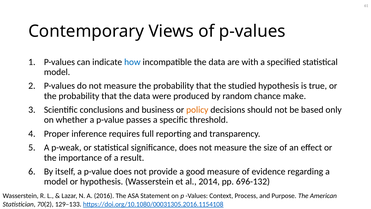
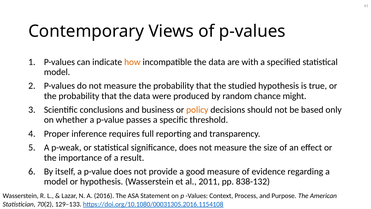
how colour: blue -> orange
make: make -> might
2014: 2014 -> 2011
696-132: 696-132 -> 838-132
